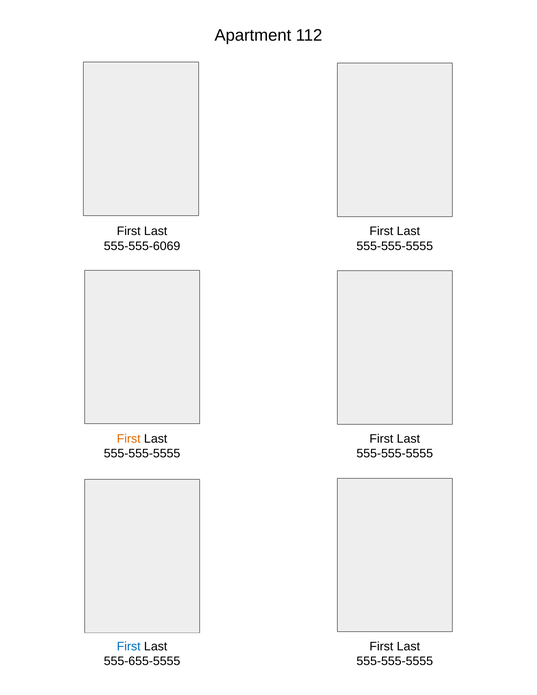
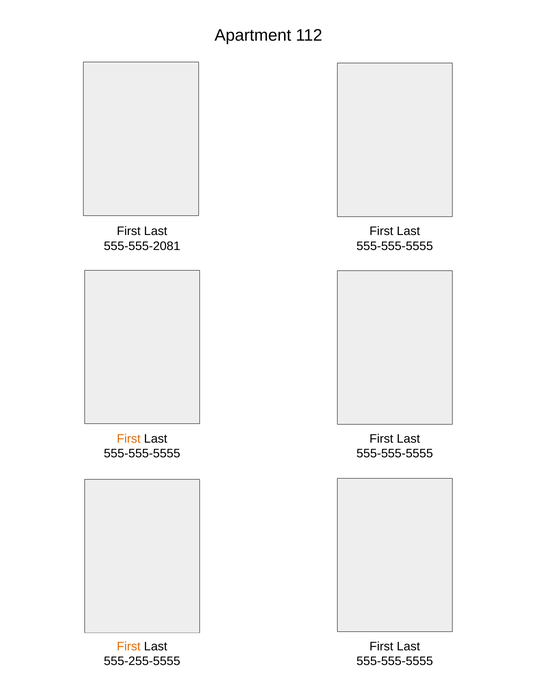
555-555-6069: 555-555-6069 -> 555-555-2081
First at (129, 646) colour: blue -> orange
555-655-5555: 555-655-5555 -> 555-255-5555
